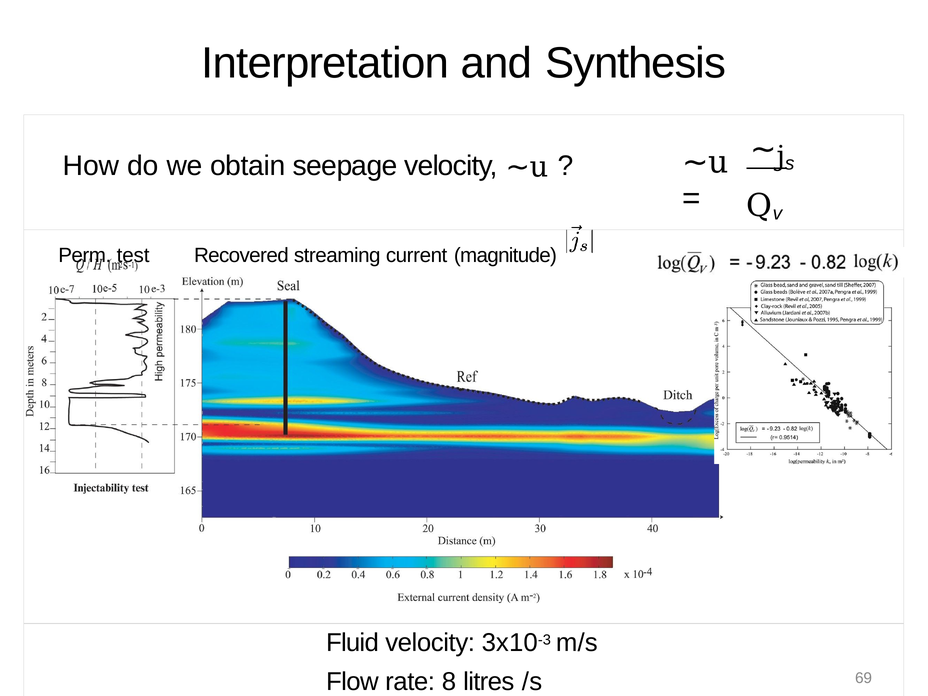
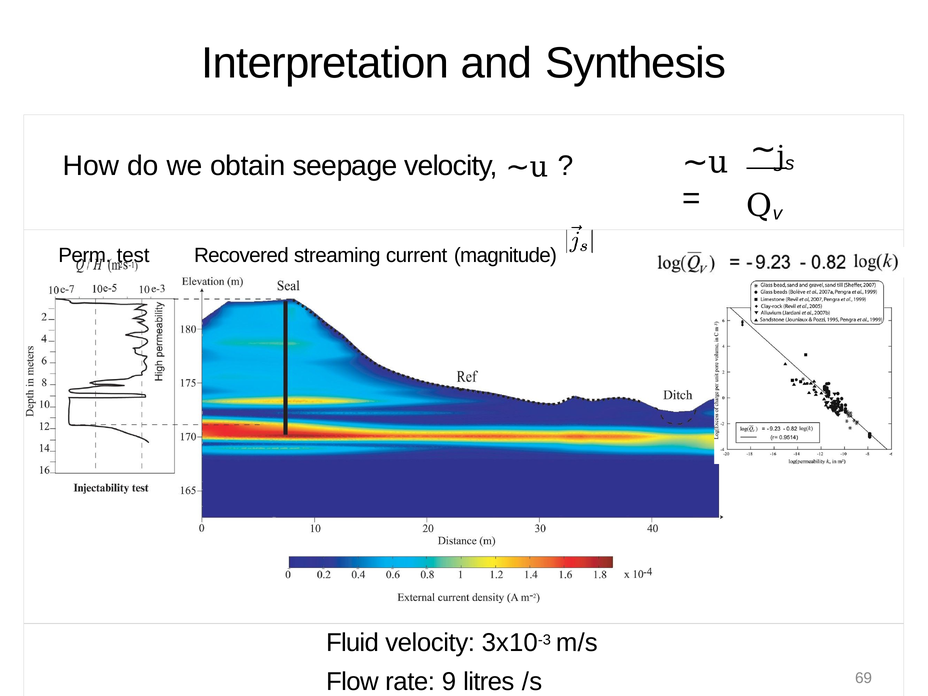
8: 8 -> 9
